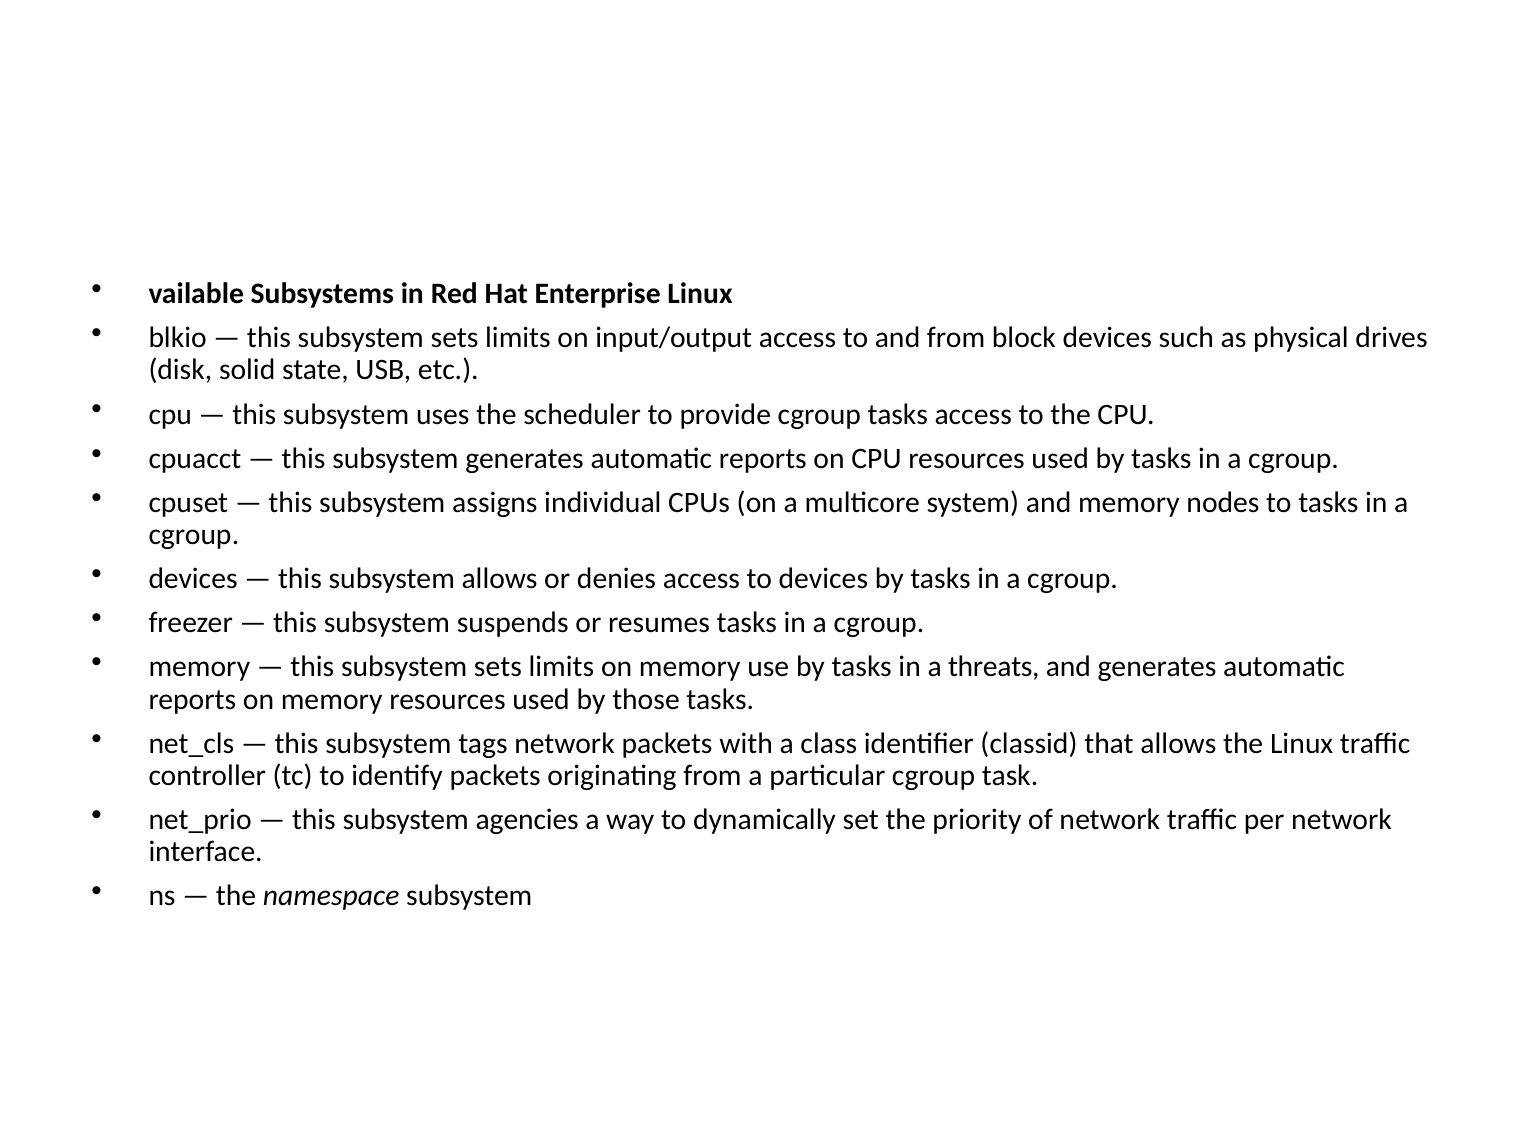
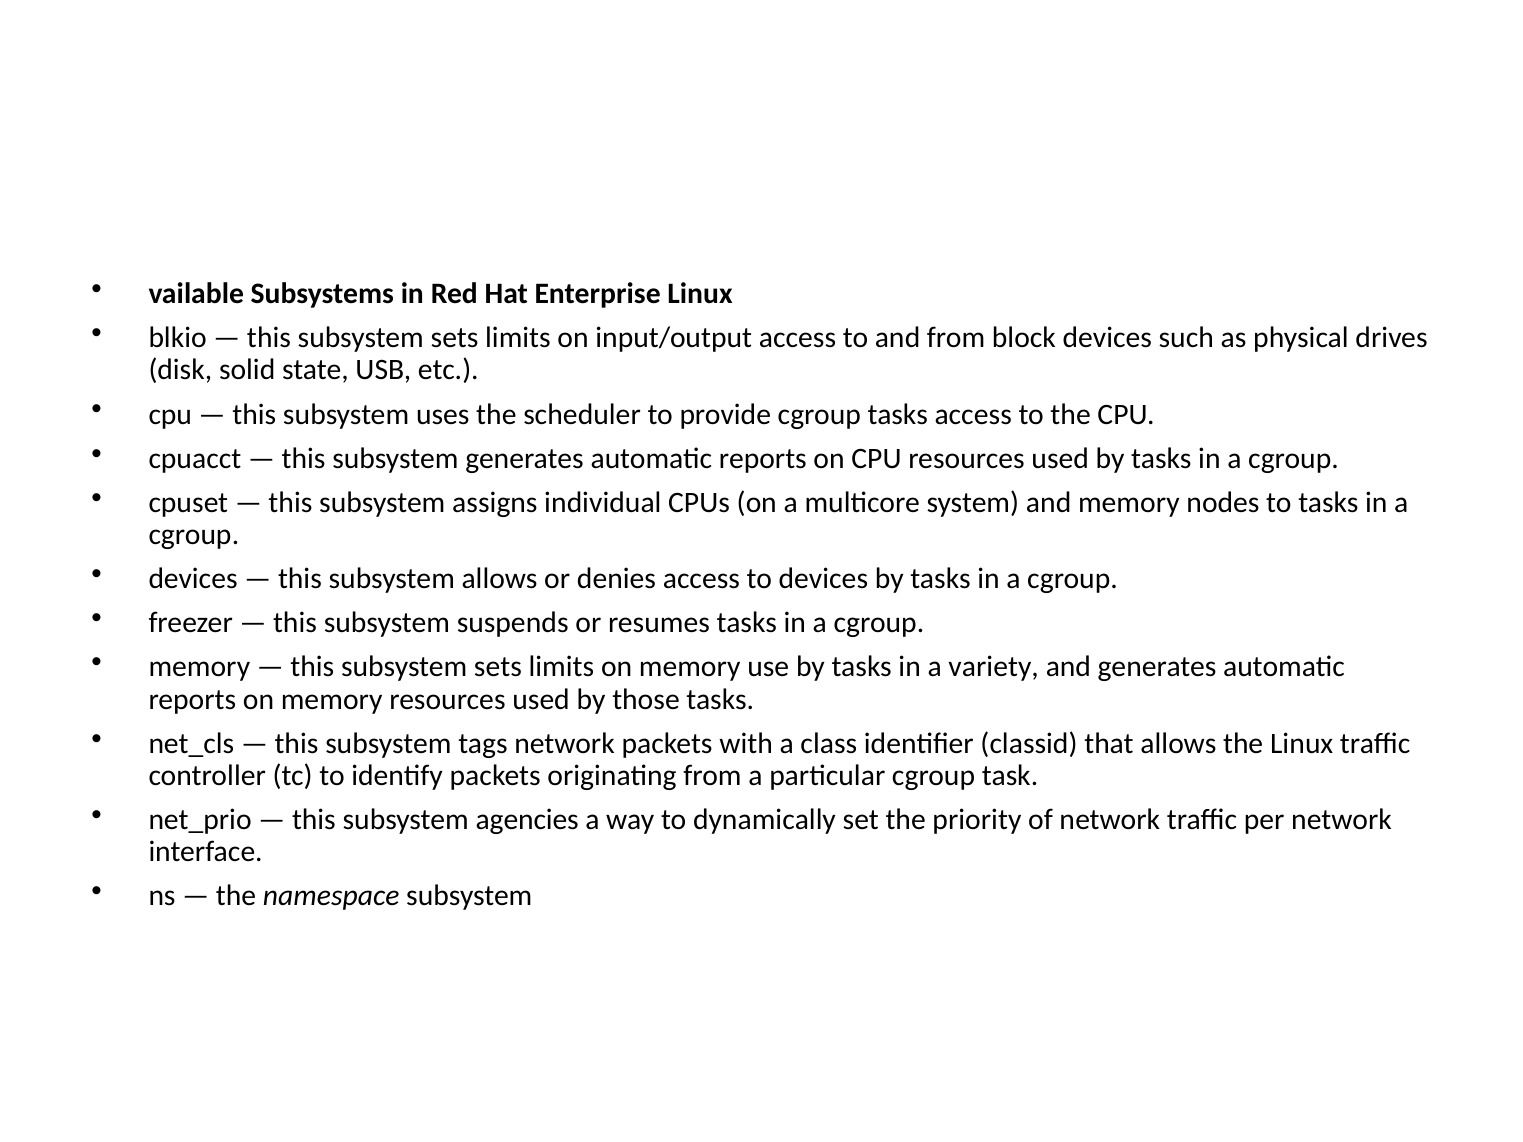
threats: threats -> variety
